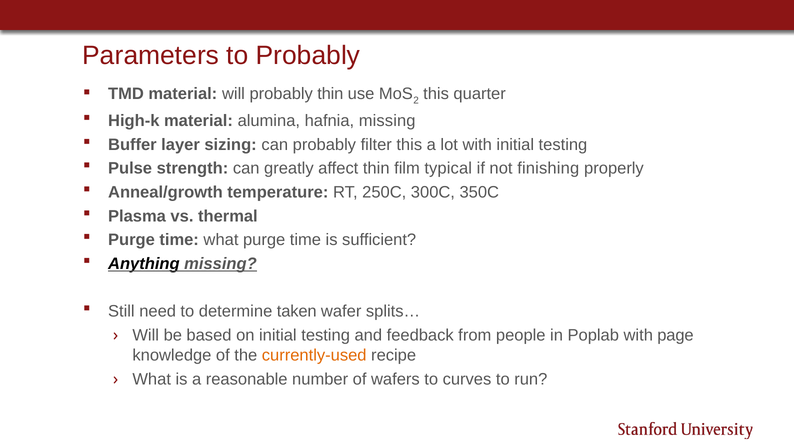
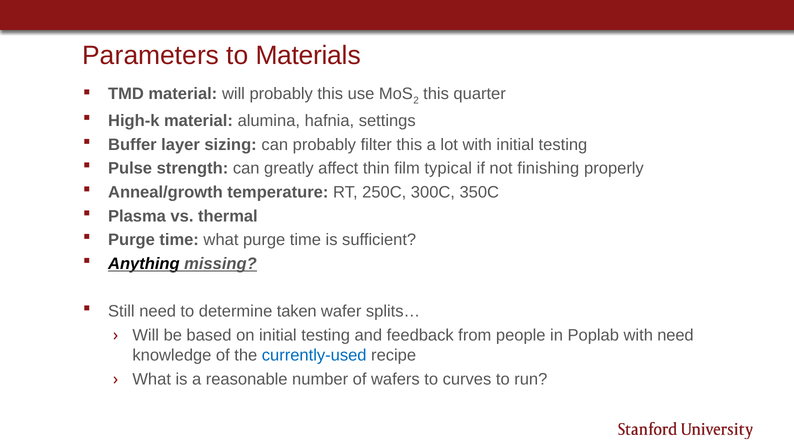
to Probably: Probably -> Materials
probably thin: thin -> this
hafnia missing: missing -> settings
with page: page -> need
currently-used colour: orange -> blue
